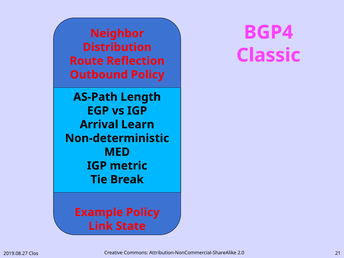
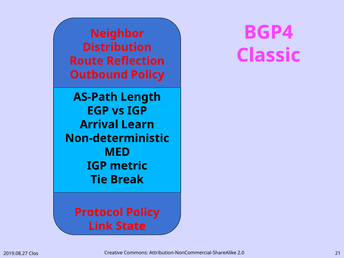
Example: Example -> Protocol
